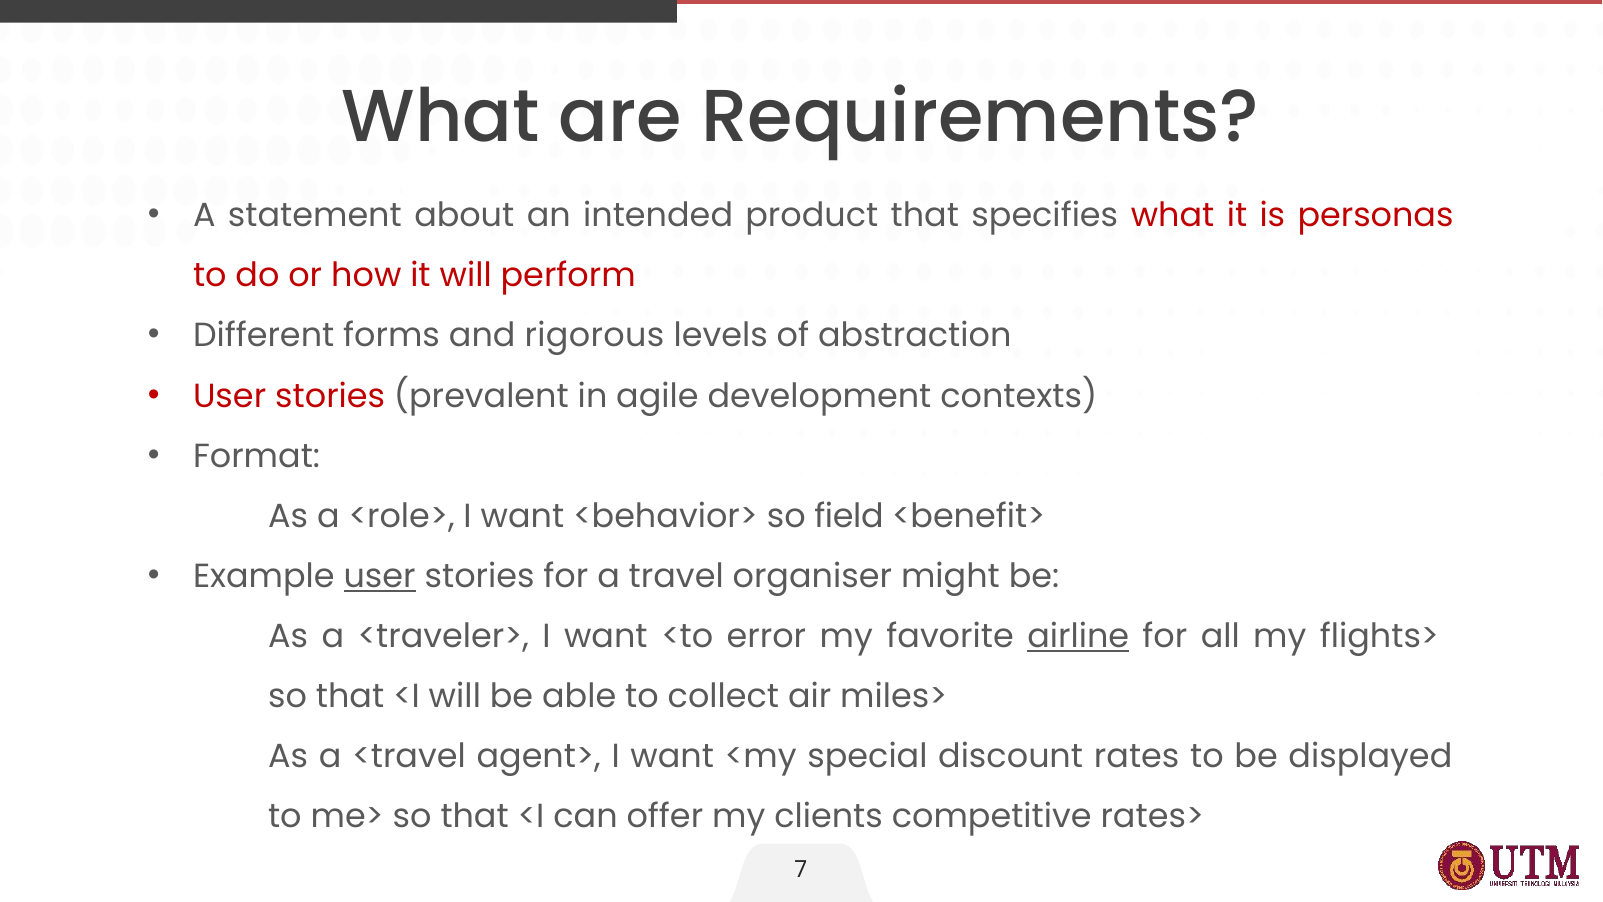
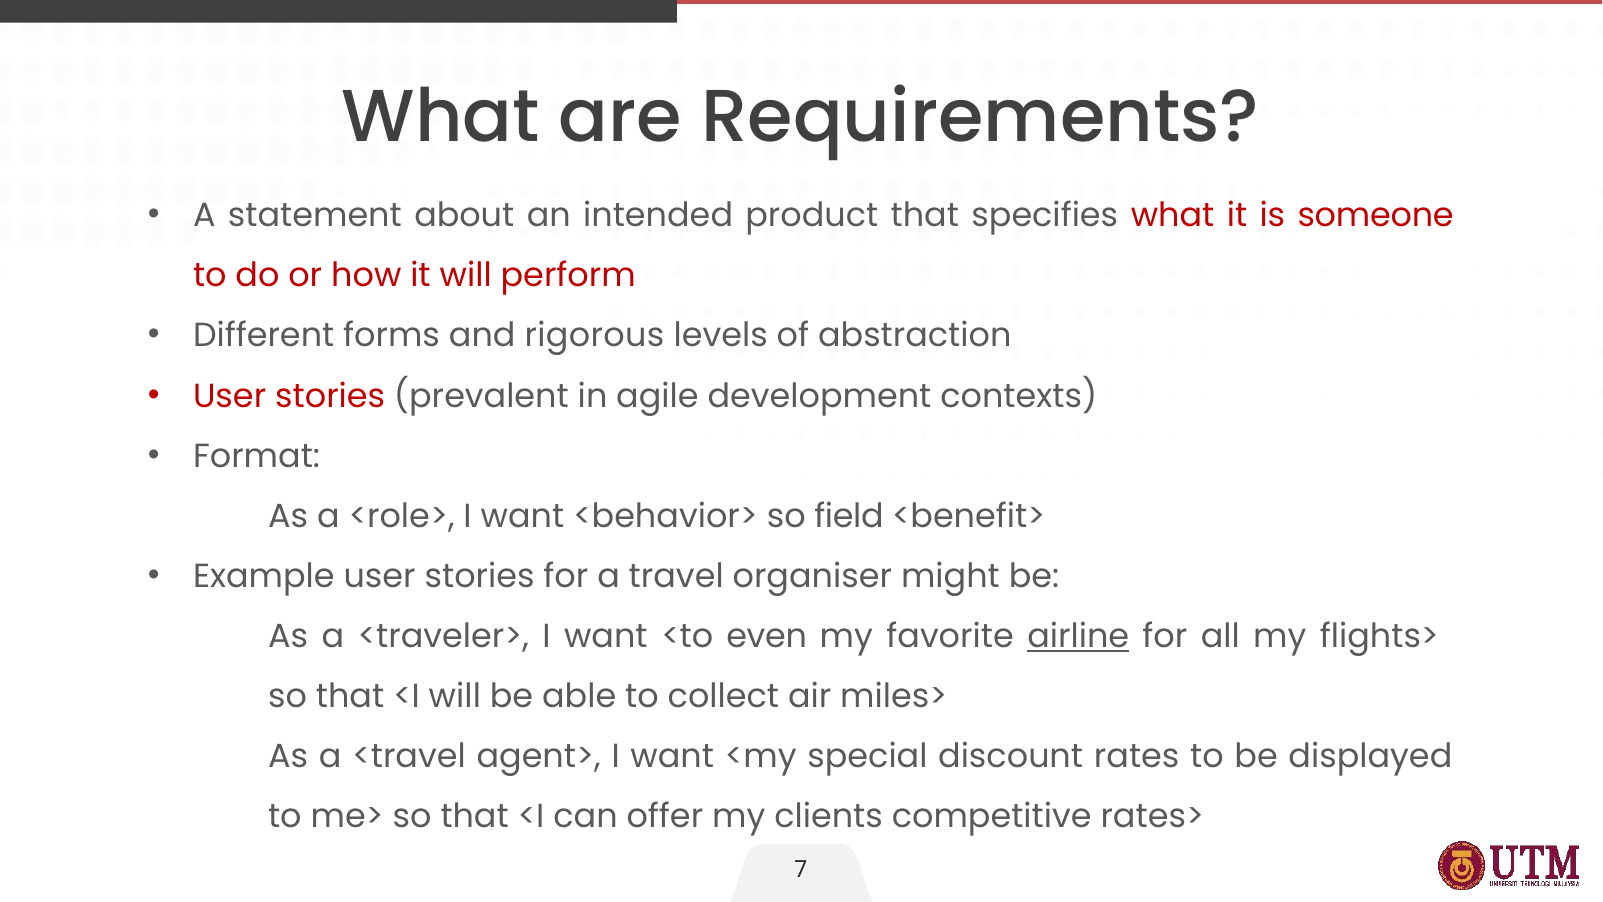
personas: personas -> someone
user at (380, 576) underline: present -> none
error: error -> even
